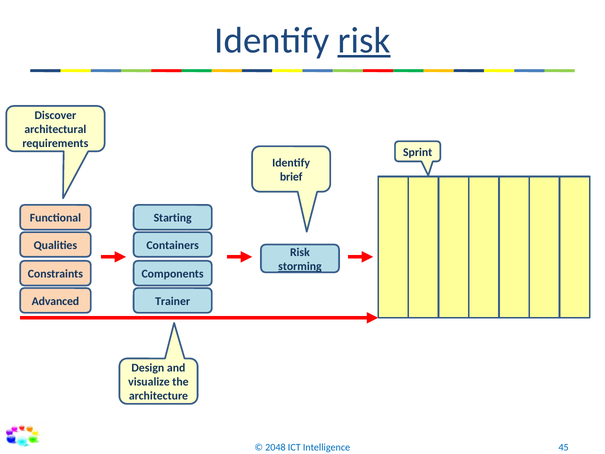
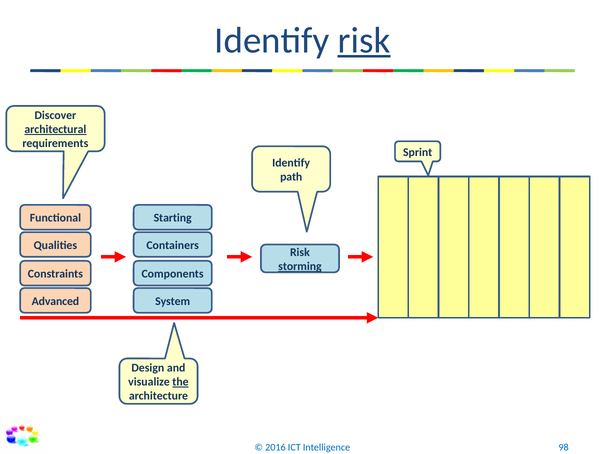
architectural underline: none -> present
brief: brief -> path
Trainer: Trainer -> System
the underline: none -> present
2048: 2048 -> 2016
45: 45 -> 98
